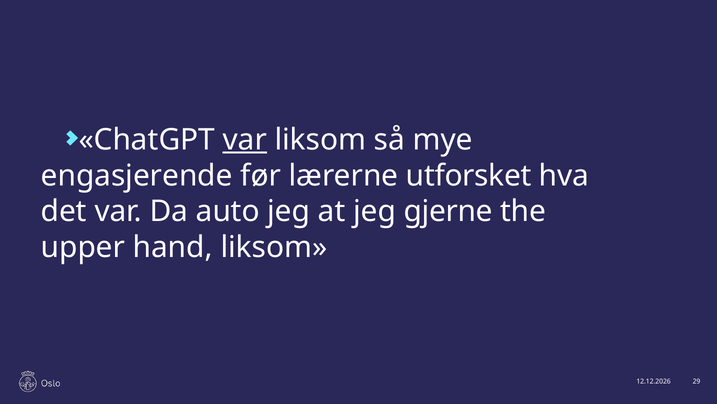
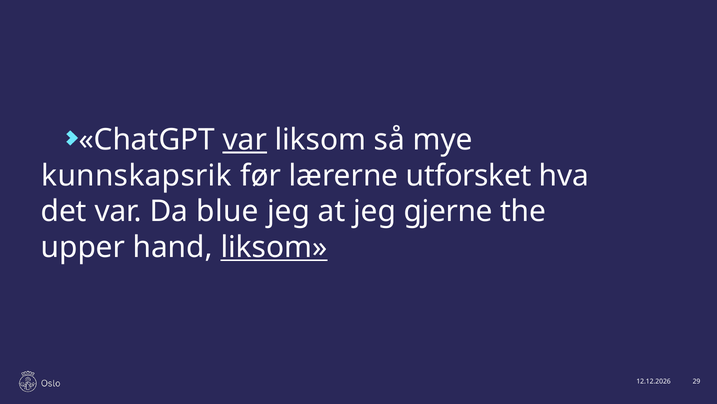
engasjerende: engasjerende -> kunnskapsrik
auto: auto -> blue
liksom at (274, 247) underline: none -> present
